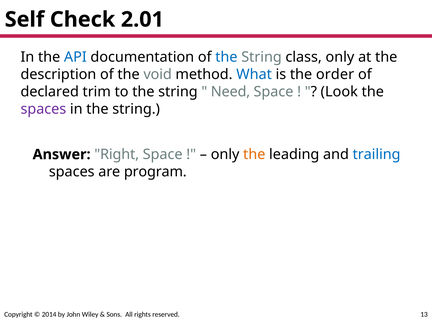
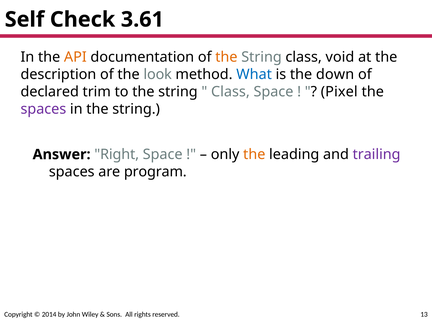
2.01: 2.01 -> 3.61
API colour: blue -> orange
the at (226, 57) colour: blue -> orange
class only: only -> void
void: void -> look
order: order -> down
Need at (230, 92): Need -> Class
Look: Look -> Pixel
trailing colour: blue -> purple
